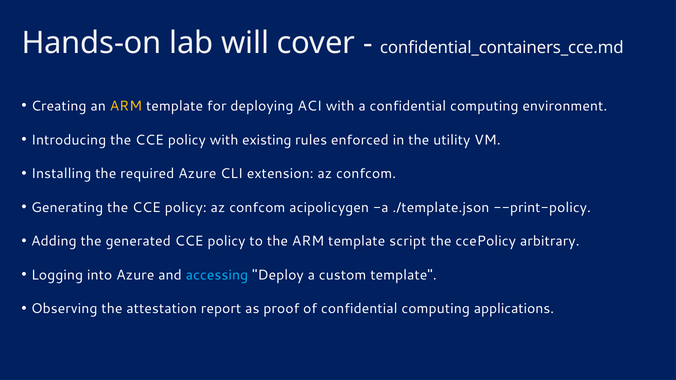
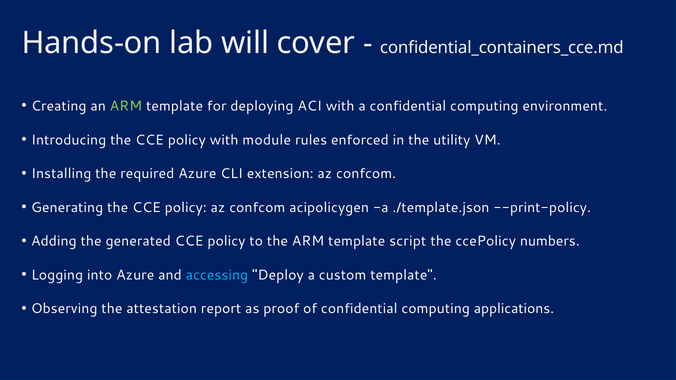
ARM at (126, 106) colour: yellow -> light green
existing: existing -> module
arbitrary: arbitrary -> numbers
